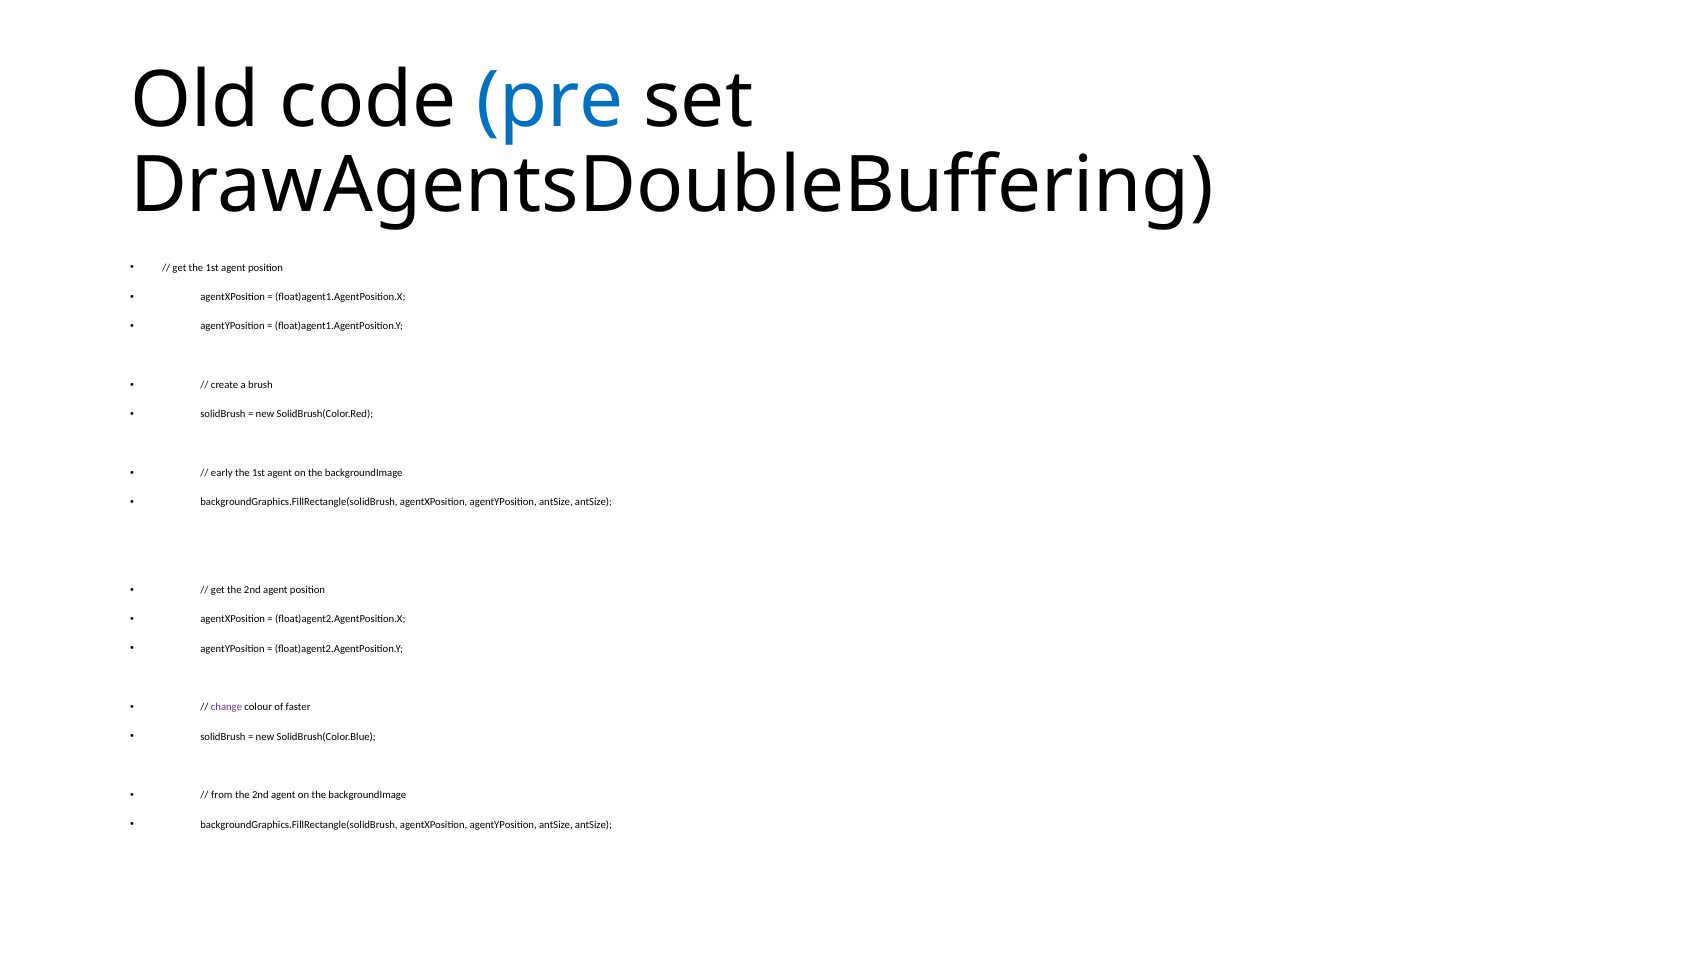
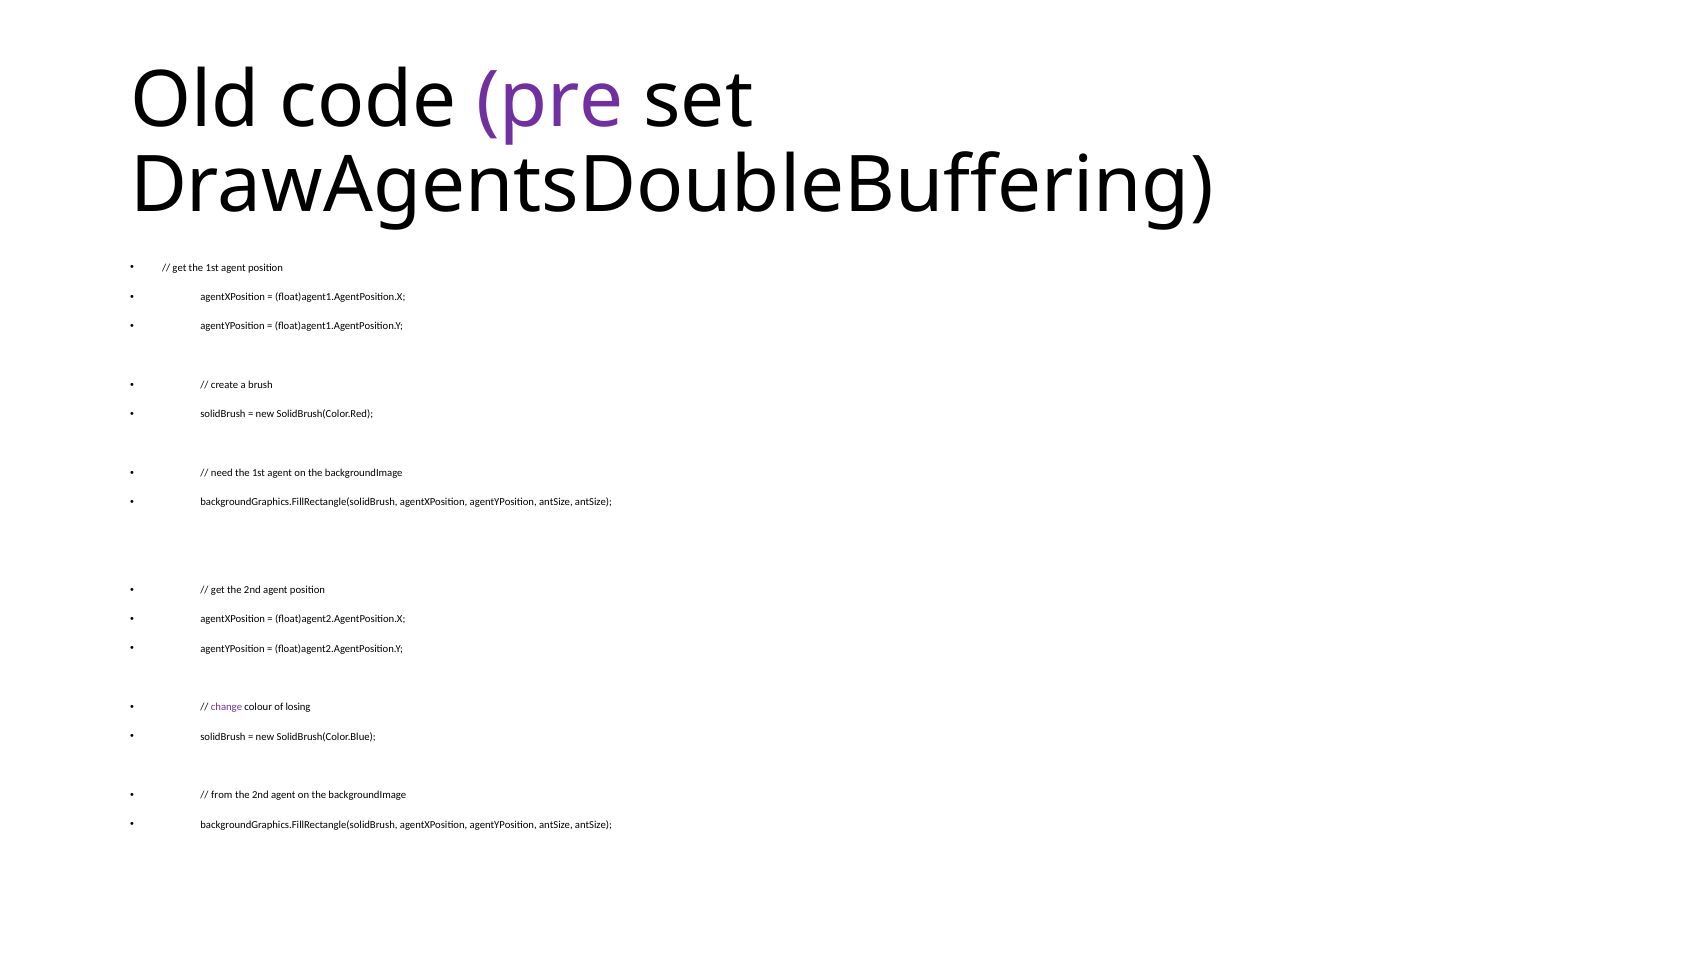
pre colour: blue -> purple
early: early -> need
faster: faster -> losing
